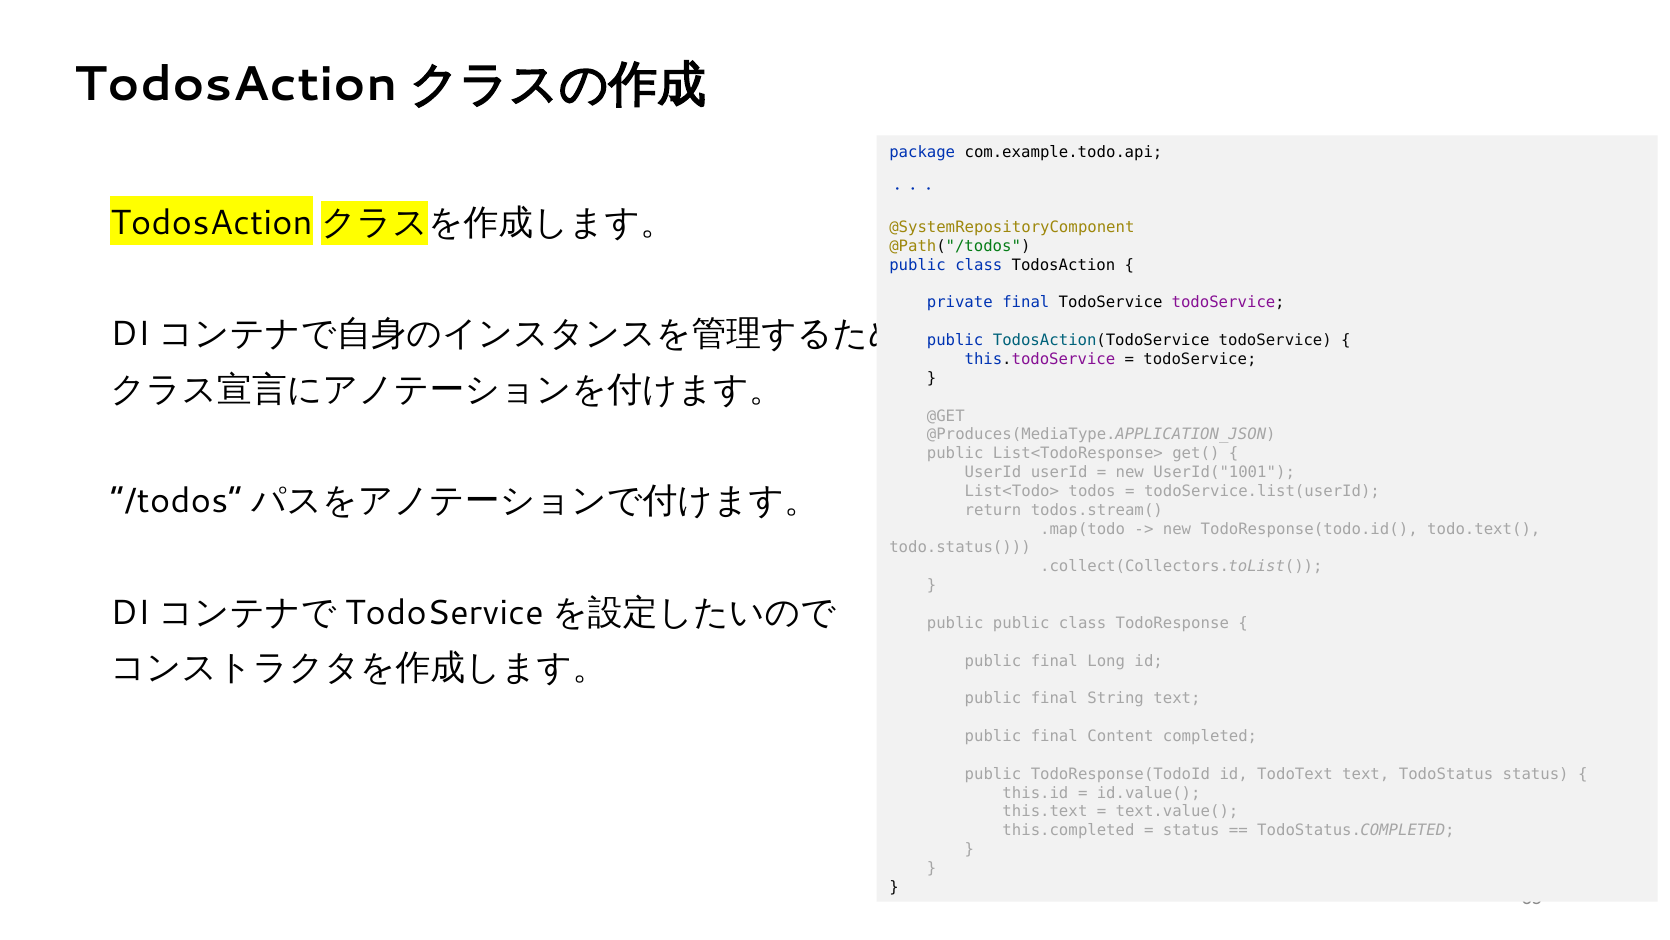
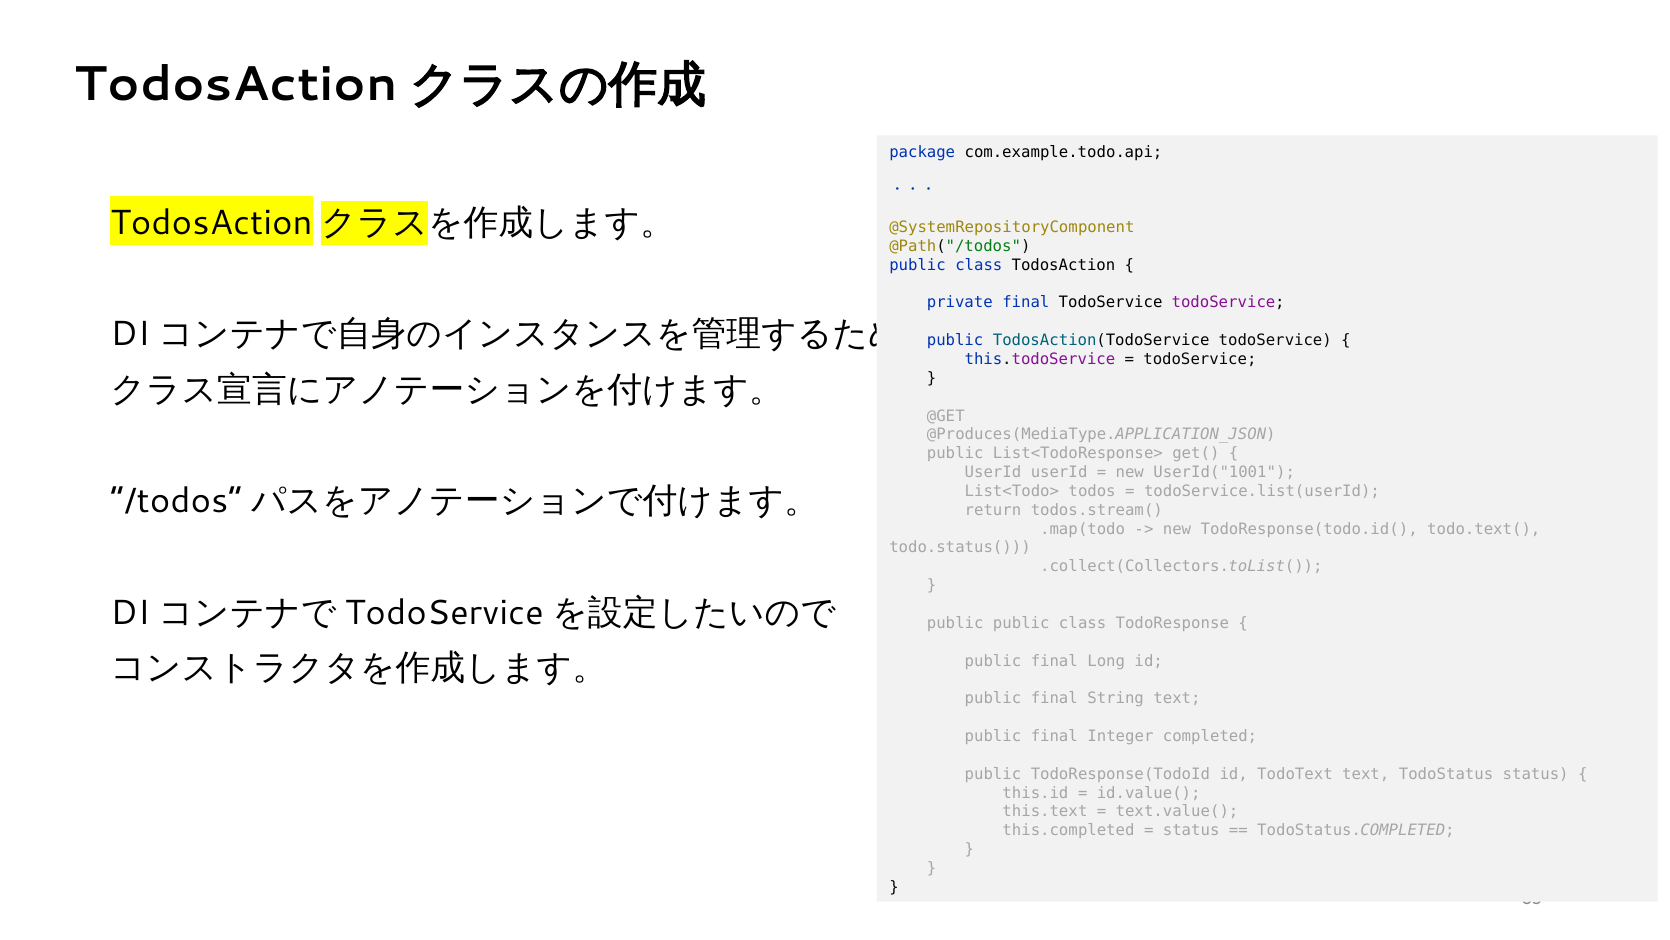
Content: Content -> Integer
